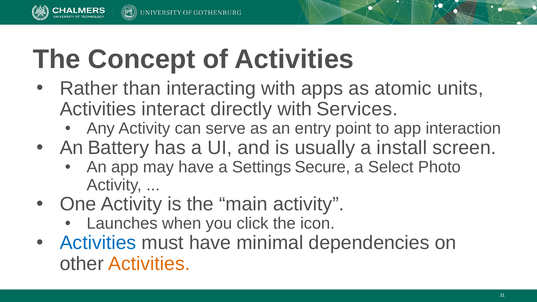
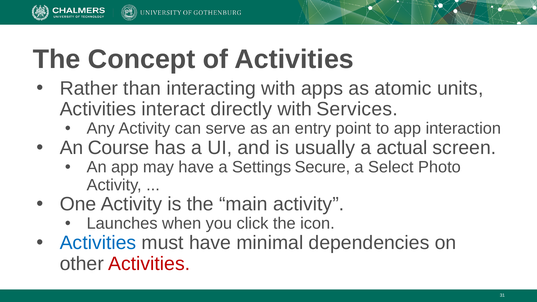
Battery: Battery -> Course
install: install -> actual
Activities at (149, 264) colour: orange -> red
